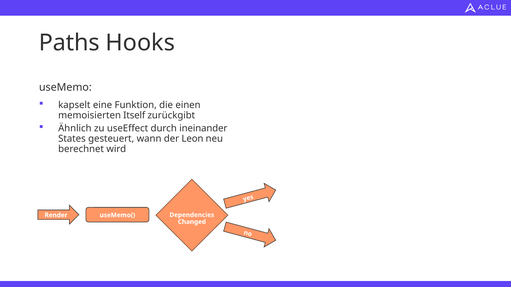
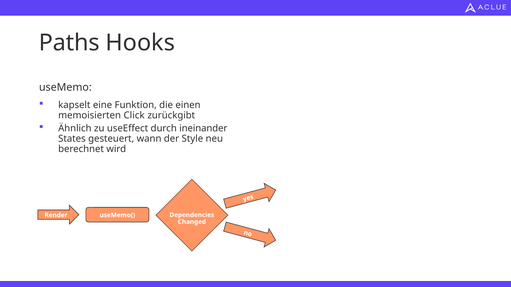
Itself: Itself -> Click
Leon: Leon -> Style
